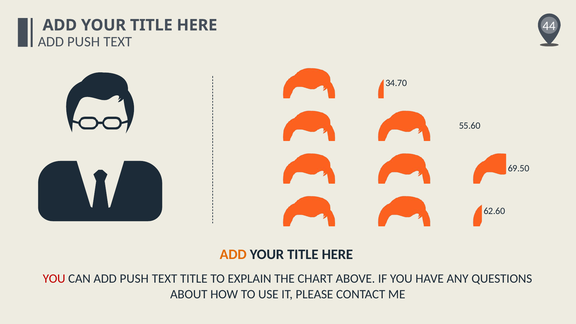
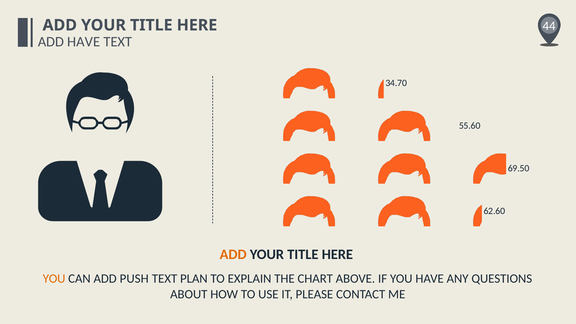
PUSH at (84, 42): PUSH -> HAVE
YOU at (54, 279) colour: red -> orange
TEXT TITLE: TITLE -> PLAN
